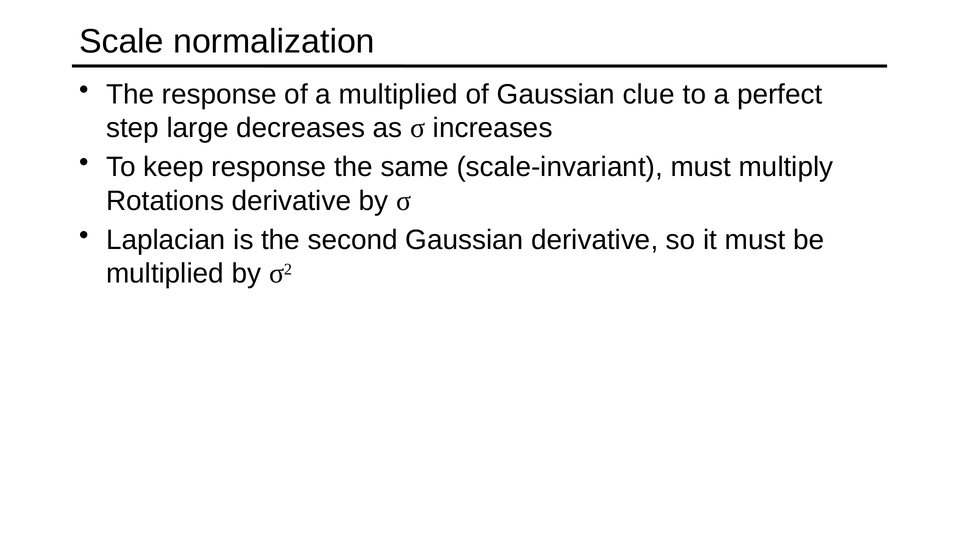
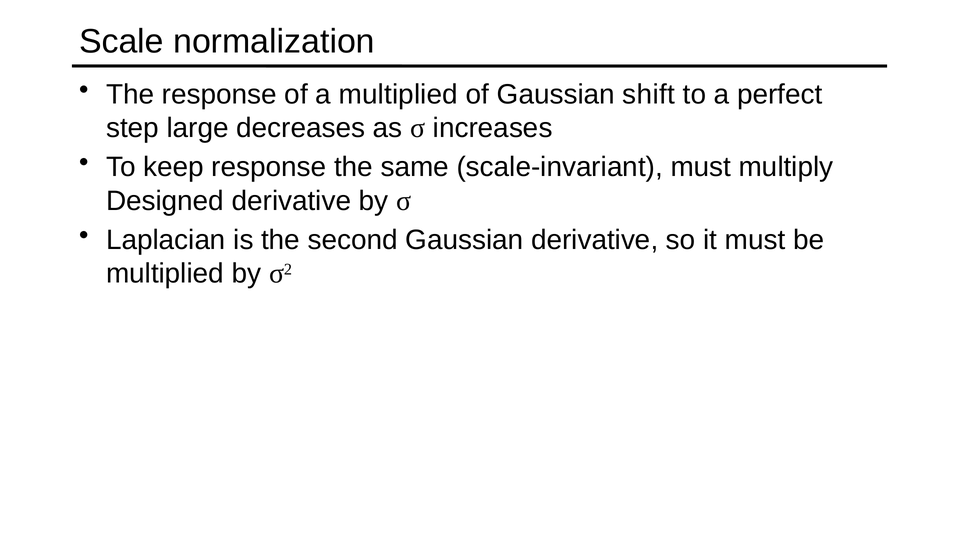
clue: clue -> shift
Rotations: Rotations -> Designed
